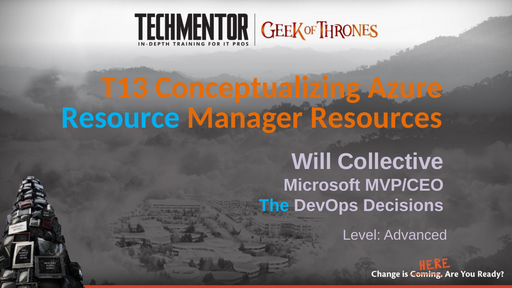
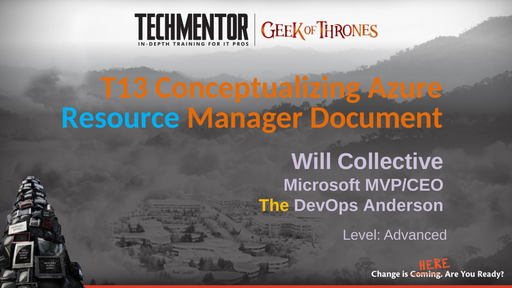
Resources: Resources -> Document
The colour: light blue -> yellow
Decisions: Decisions -> Anderson
